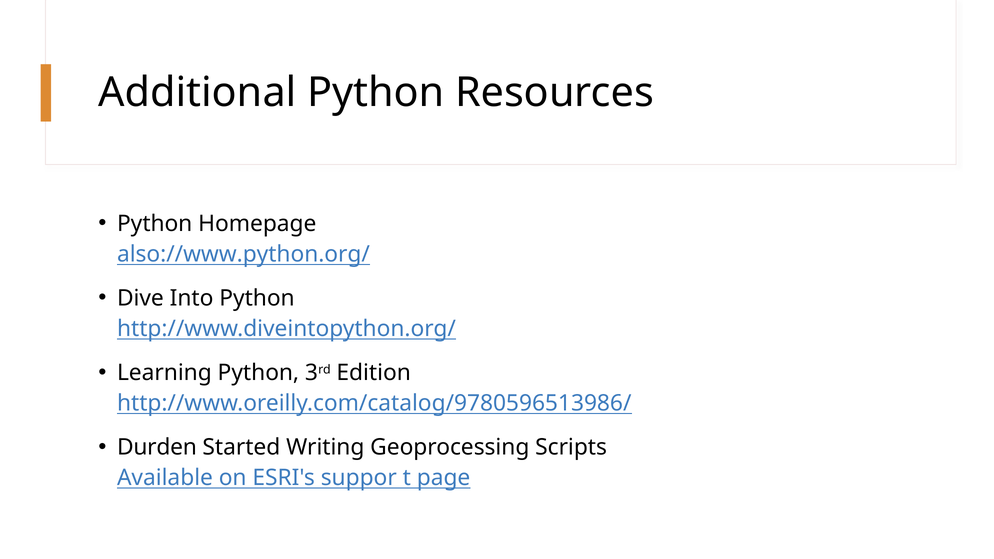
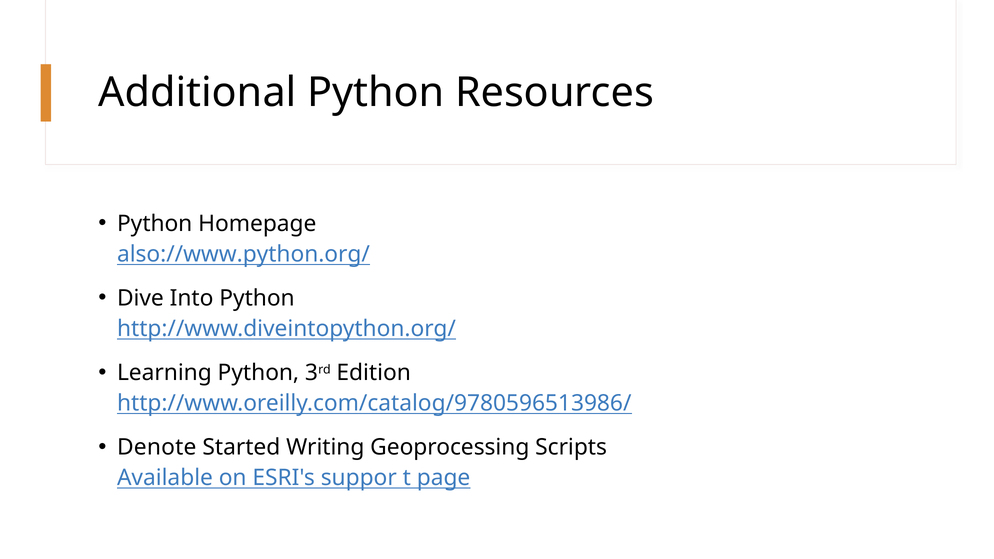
Durden: Durden -> Denote
